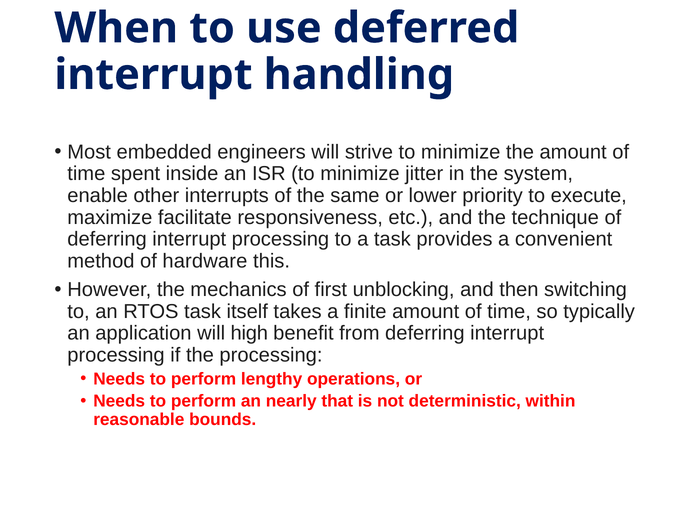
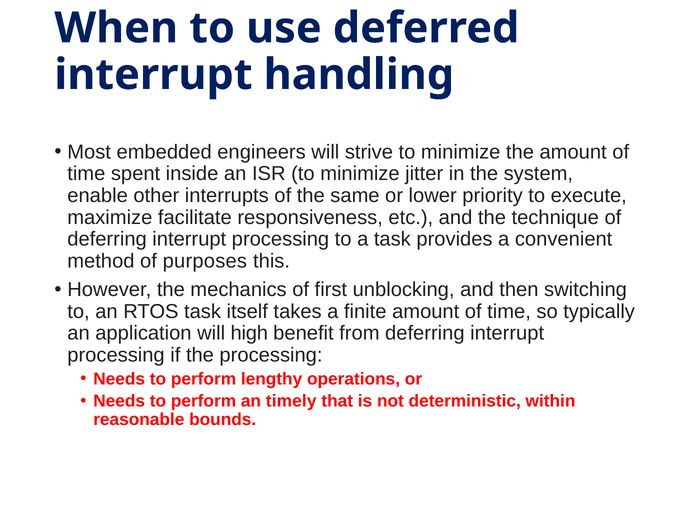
hardware: hardware -> purposes
nearly: nearly -> timely
